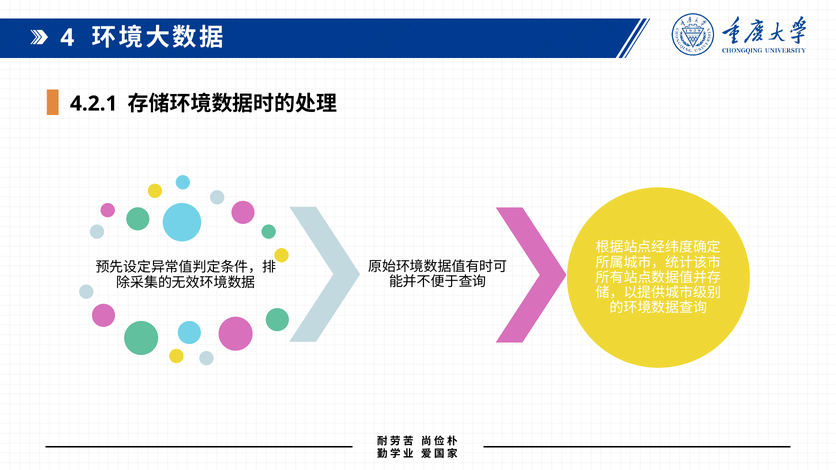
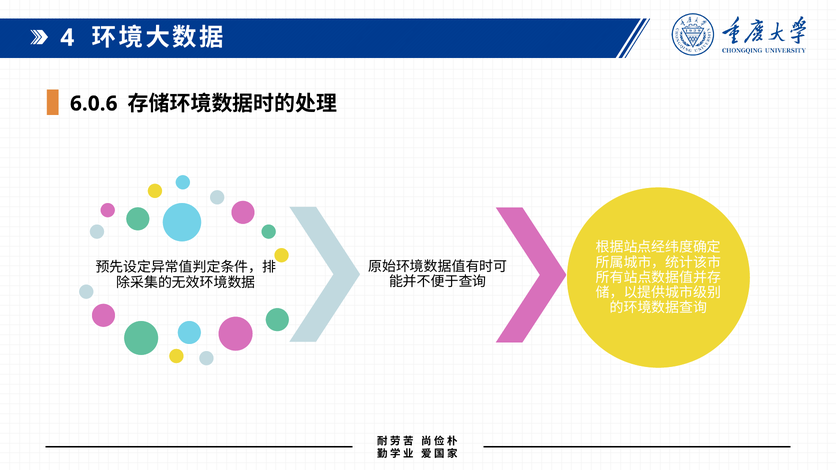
4.2.1: 4.2.1 -> 6.0.6
